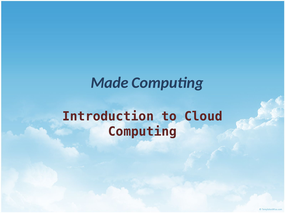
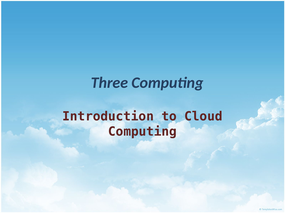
Made: Made -> Three
